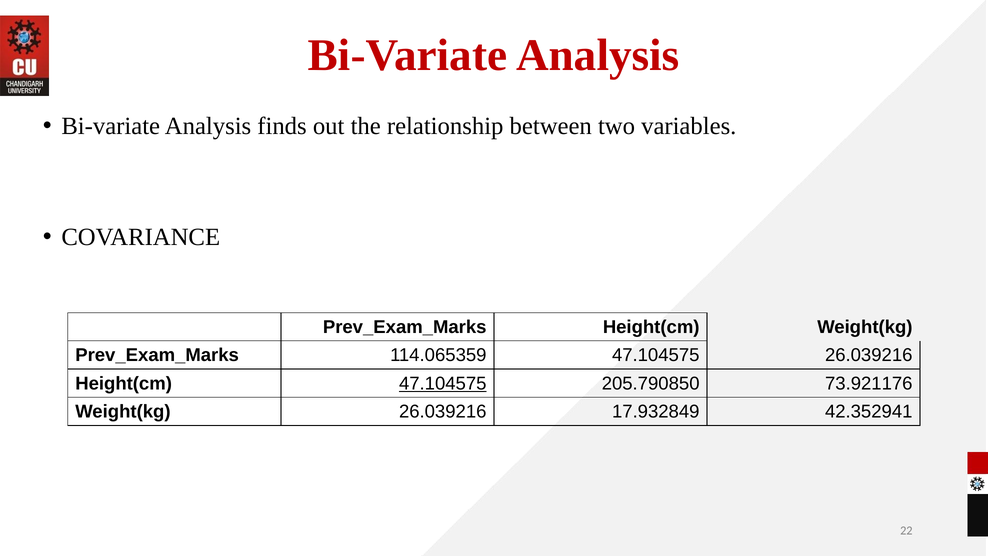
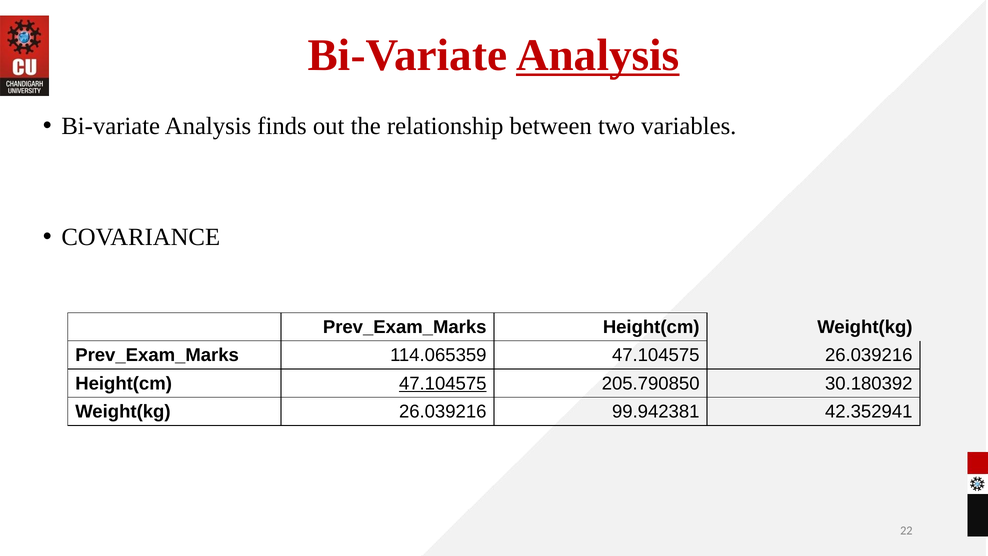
Analysis at (598, 55) underline: none -> present
73.921176: 73.921176 -> 30.180392
17.932849: 17.932849 -> 99.942381
